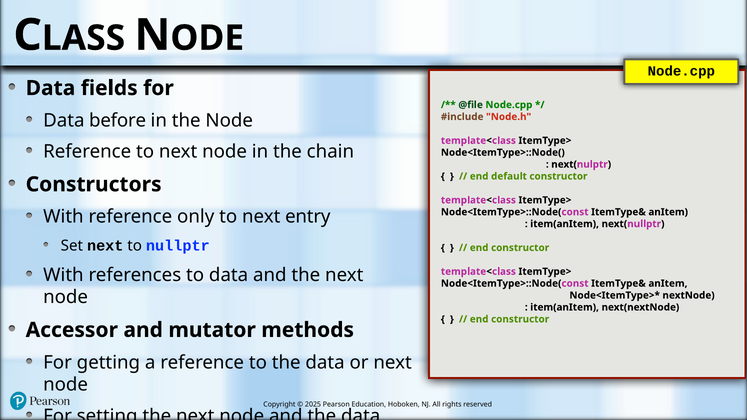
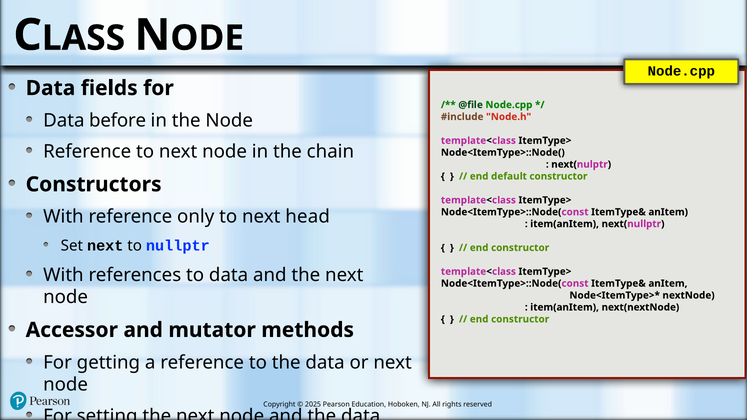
entry: entry -> head
